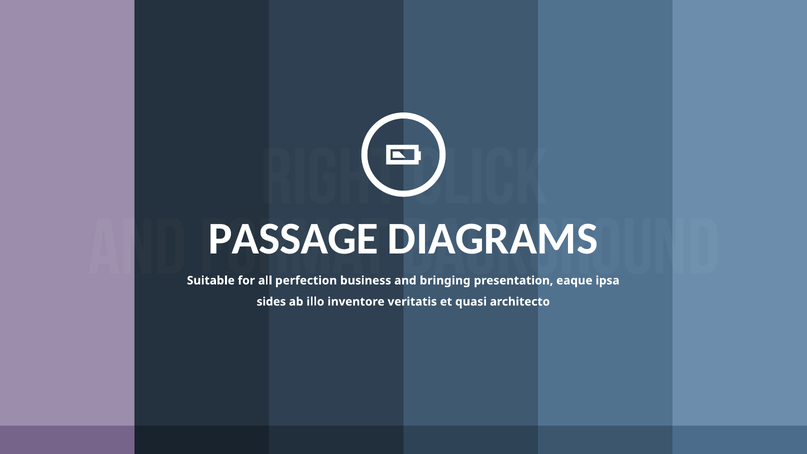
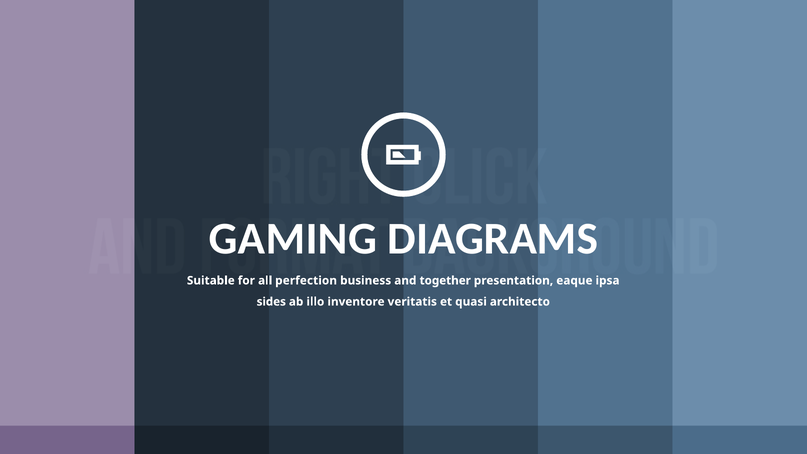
PASSAGE: PASSAGE -> GAMING
bringing: bringing -> together
